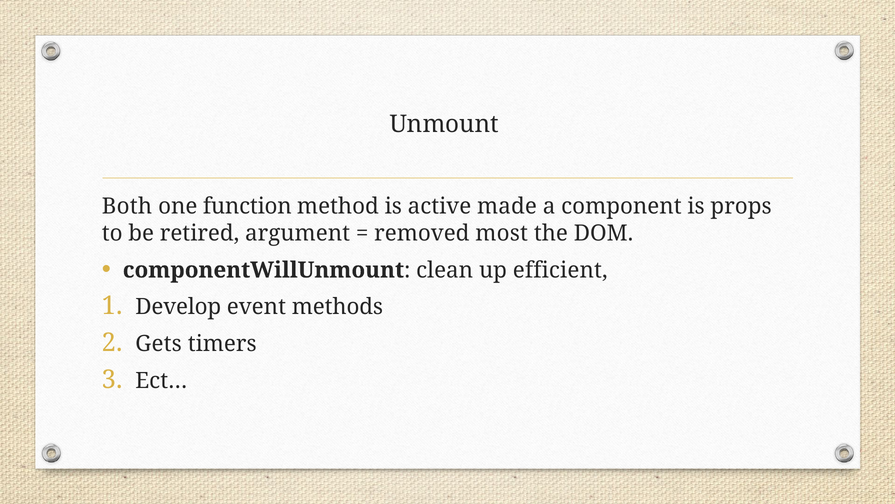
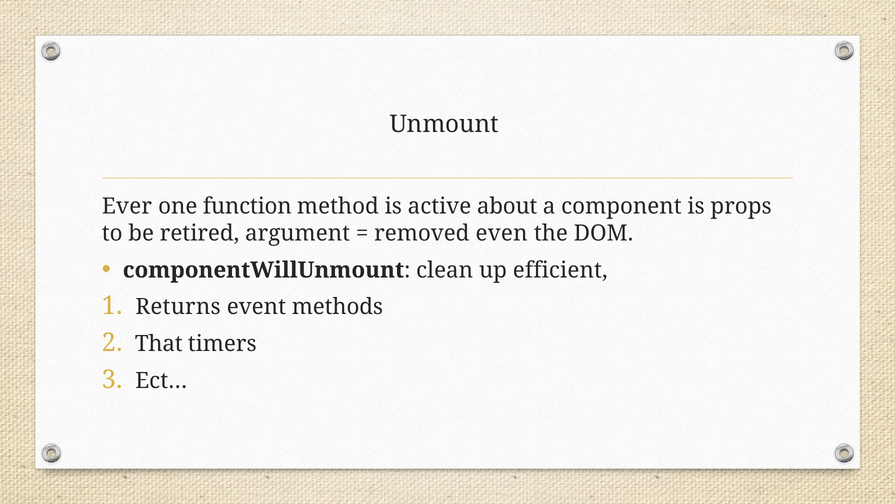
Both: Both -> Ever
made: made -> about
most: most -> even
Develop: Develop -> Returns
Gets: Gets -> That
